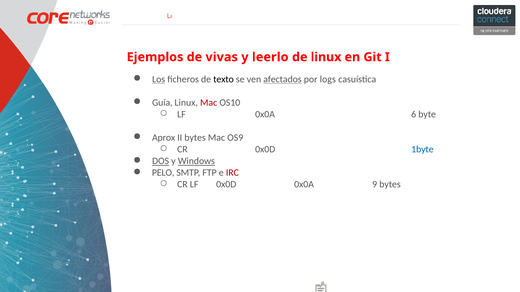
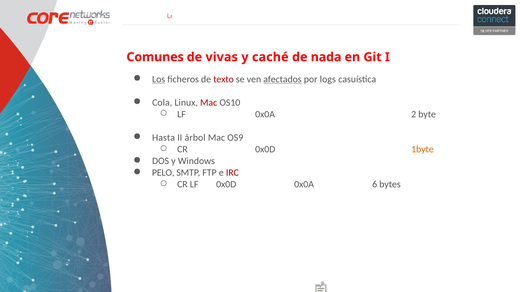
Ejemplos: Ejemplos -> Comunes
leerlo: leerlo -> caché
de linux: linux -> nada
texto colour: black -> red
Guía: Guía -> Cola
6: 6 -> 2
Aprox: Aprox -> Hasta
II bytes: bytes -> árbol
1byte colour: blue -> orange
DOS underline: present -> none
Windows underline: present -> none
9: 9 -> 6
